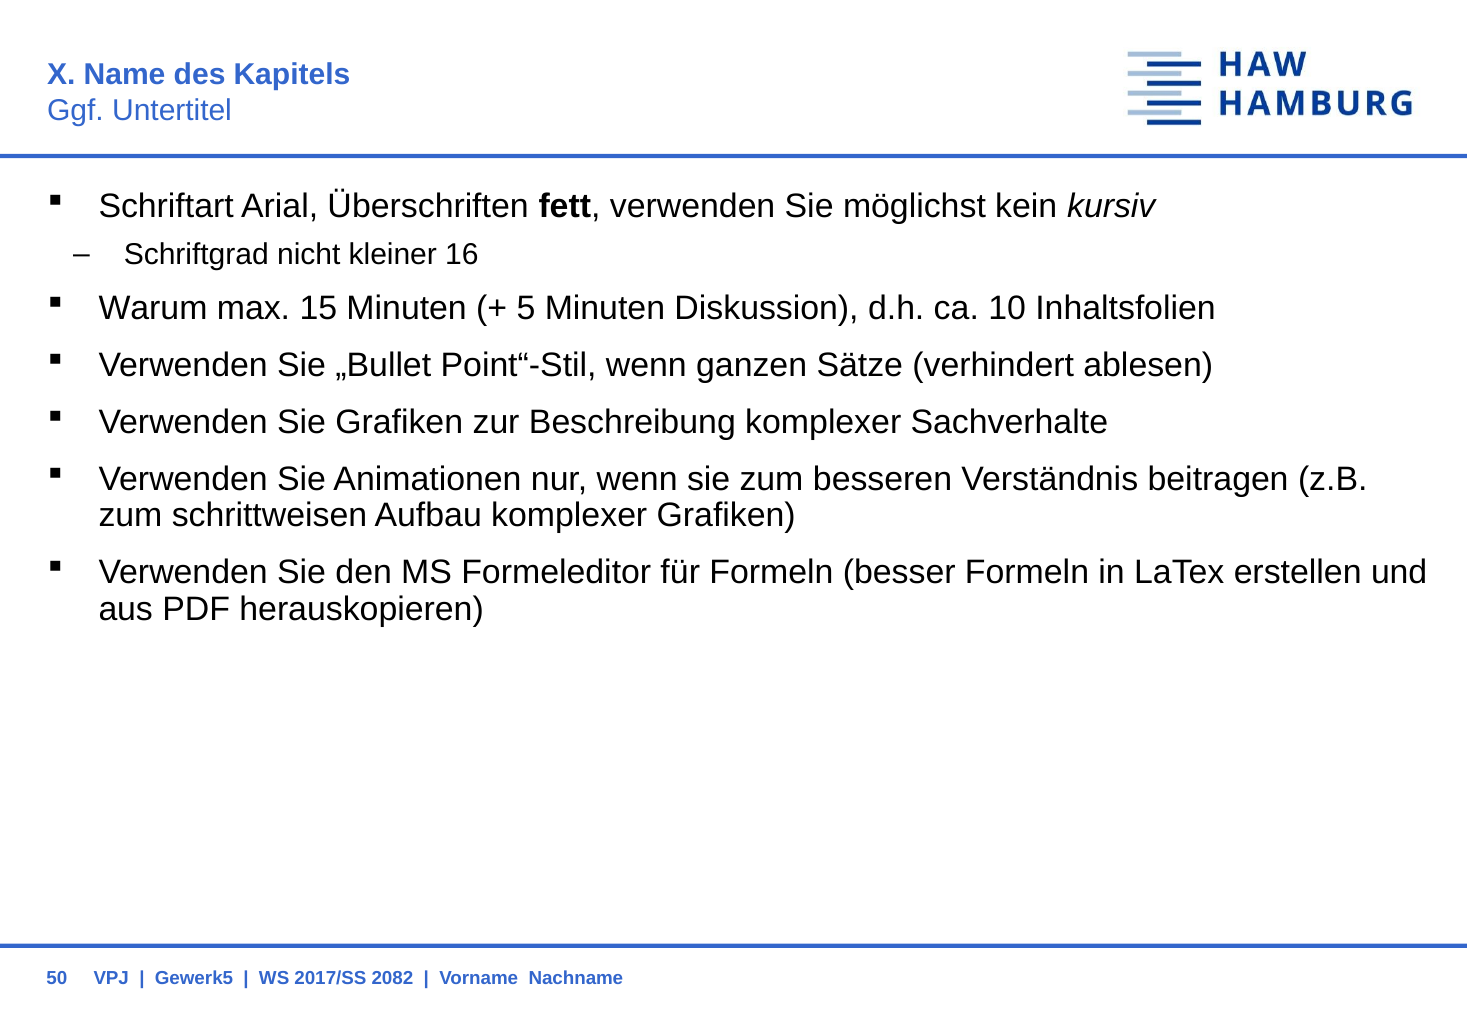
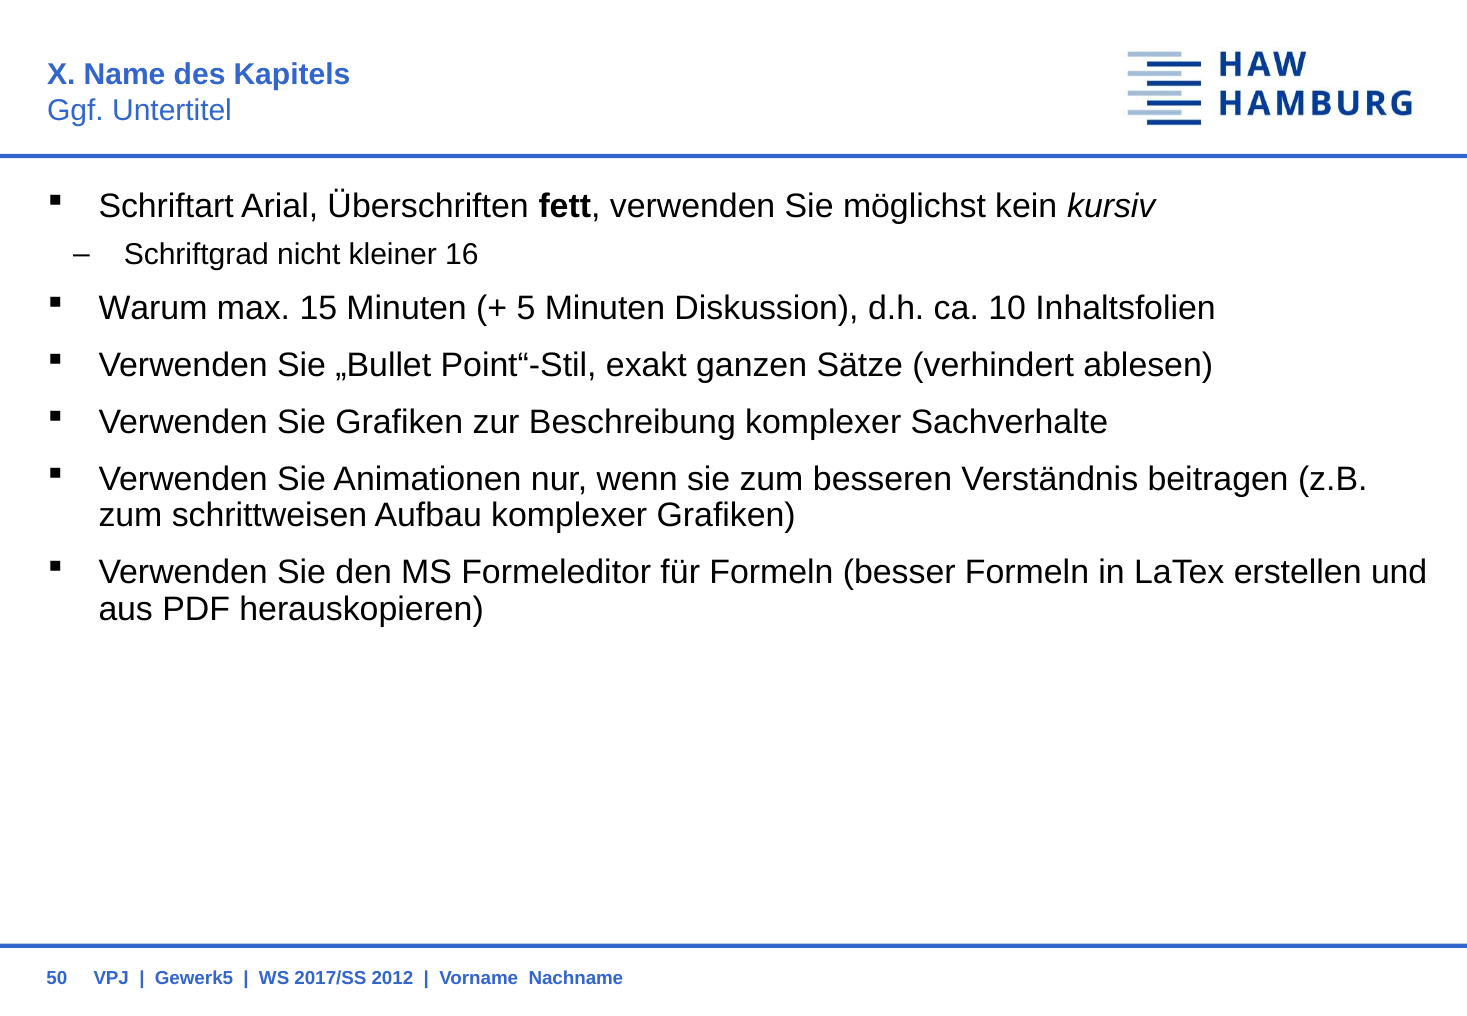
Point“-Stil wenn: wenn -> exakt
2082: 2082 -> 2012
